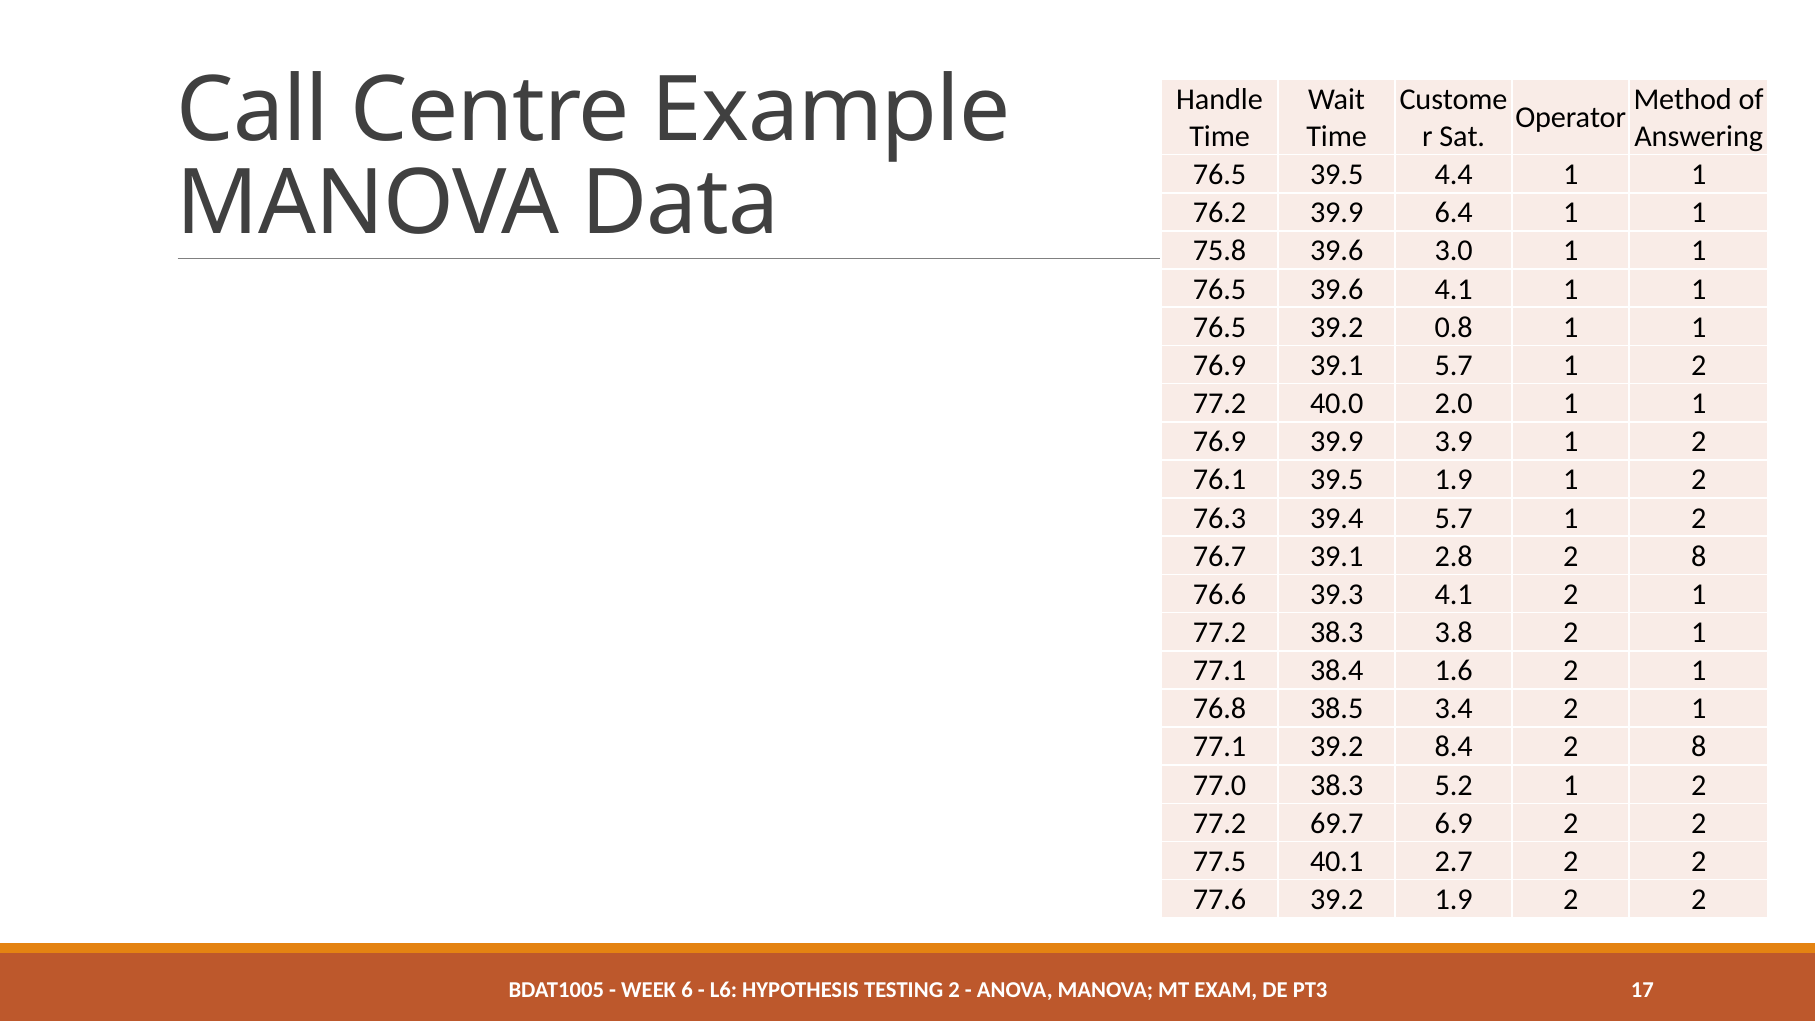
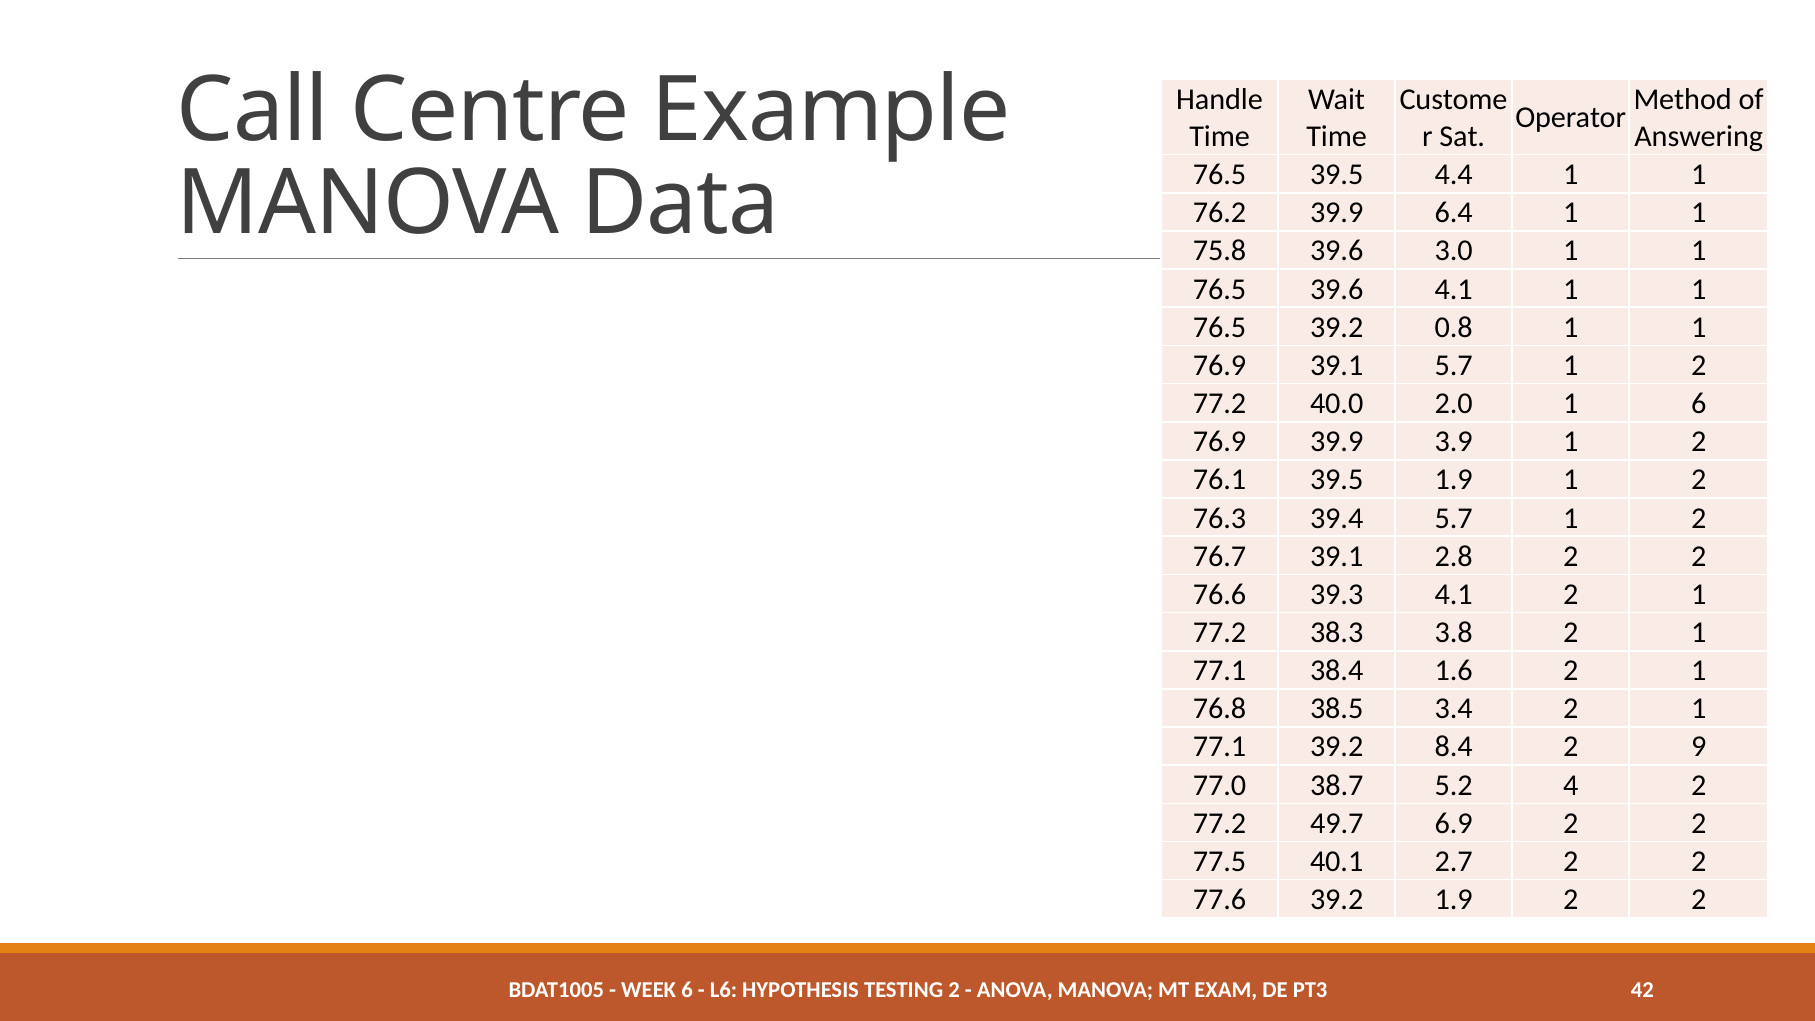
2.0 1 1: 1 -> 6
2.8 2 8: 8 -> 2
8.4 2 8: 8 -> 9
77.0 38.3: 38.3 -> 38.7
5.2 1: 1 -> 4
69.7: 69.7 -> 49.7
17: 17 -> 42
